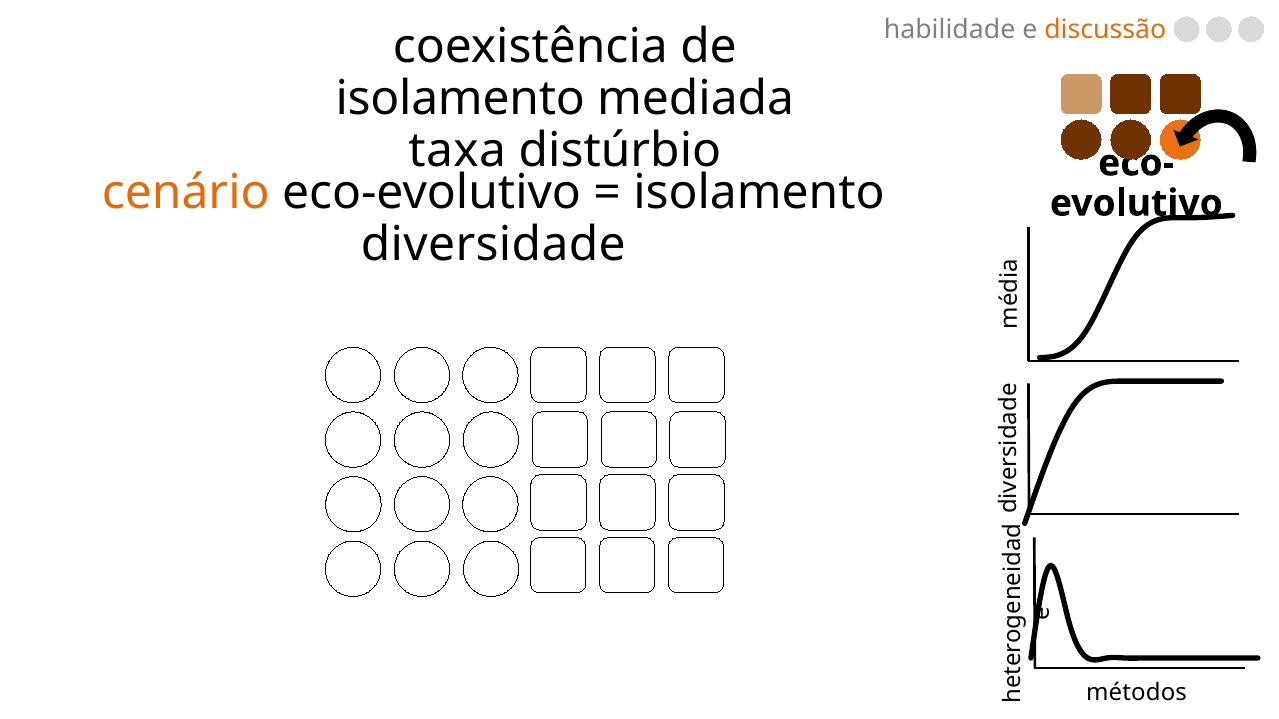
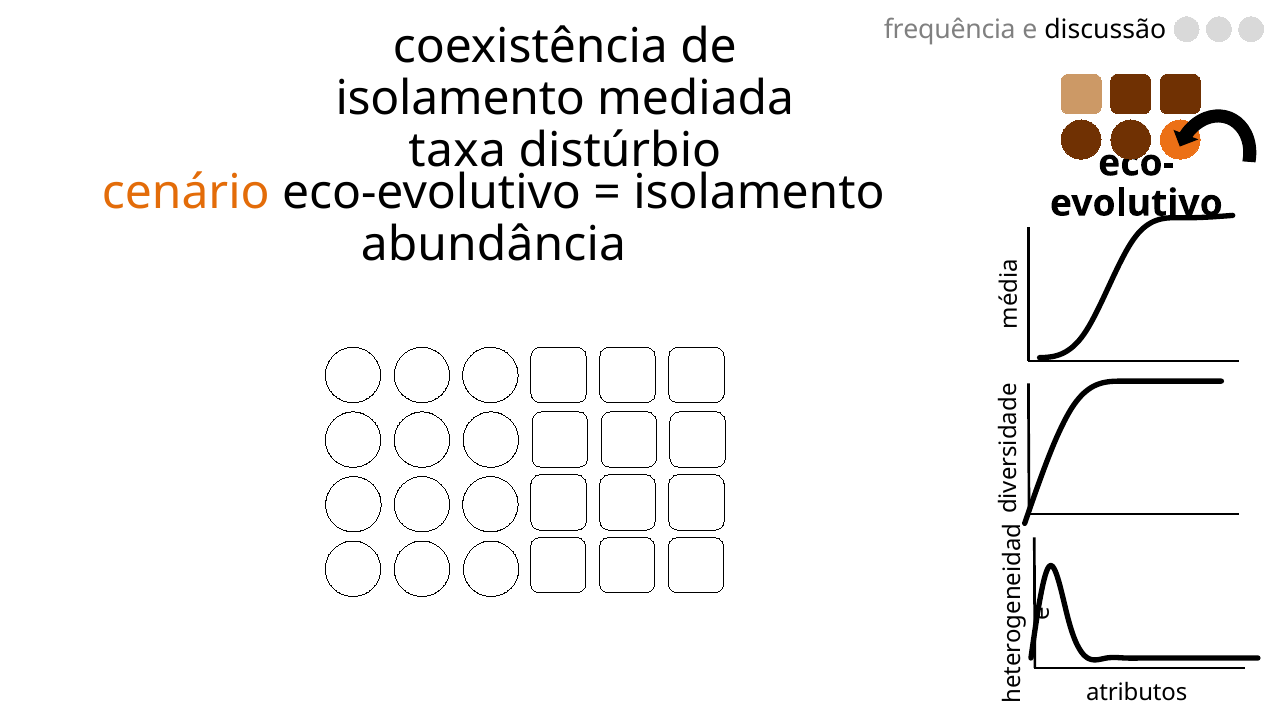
habilidade: habilidade -> frequência
discussão colour: orange -> black
diversidade: diversidade -> abundância
métodos: métodos -> atributos
